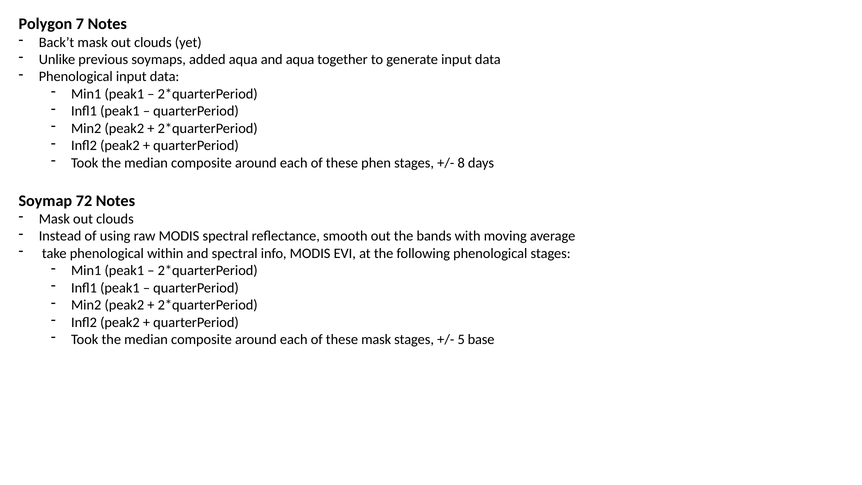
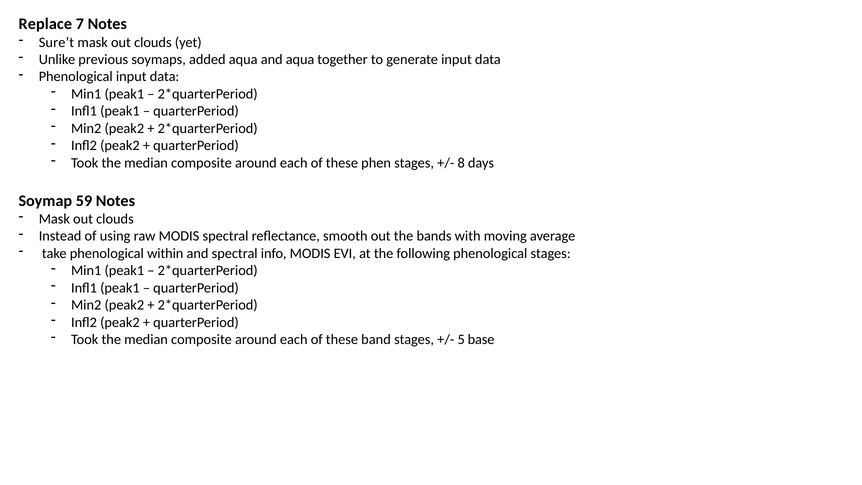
Polygon: Polygon -> Replace
Back’t: Back’t -> Sure’t
72: 72 -> 59
these mask: mask -> band
